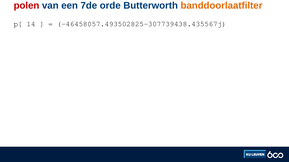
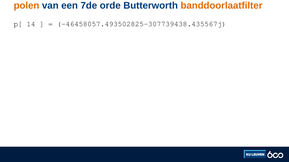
polen colour: red -> orange
